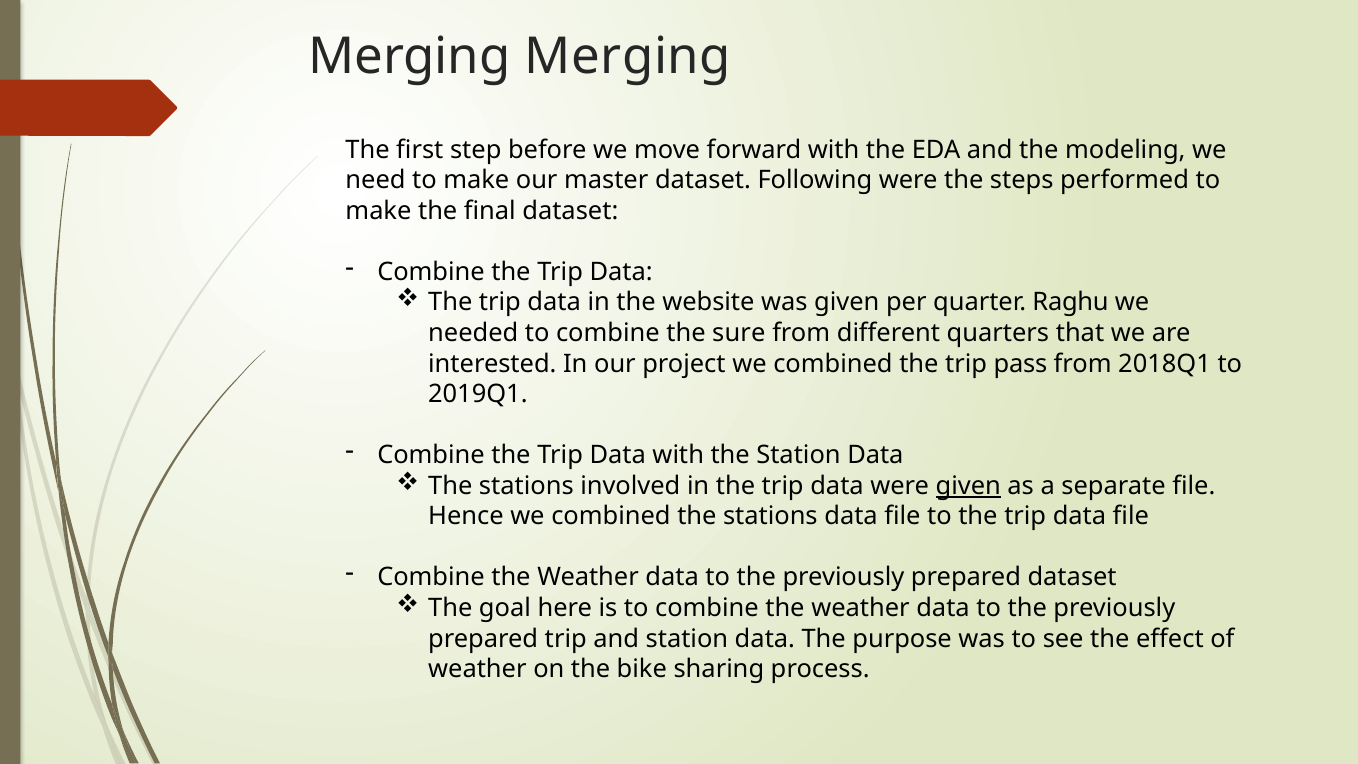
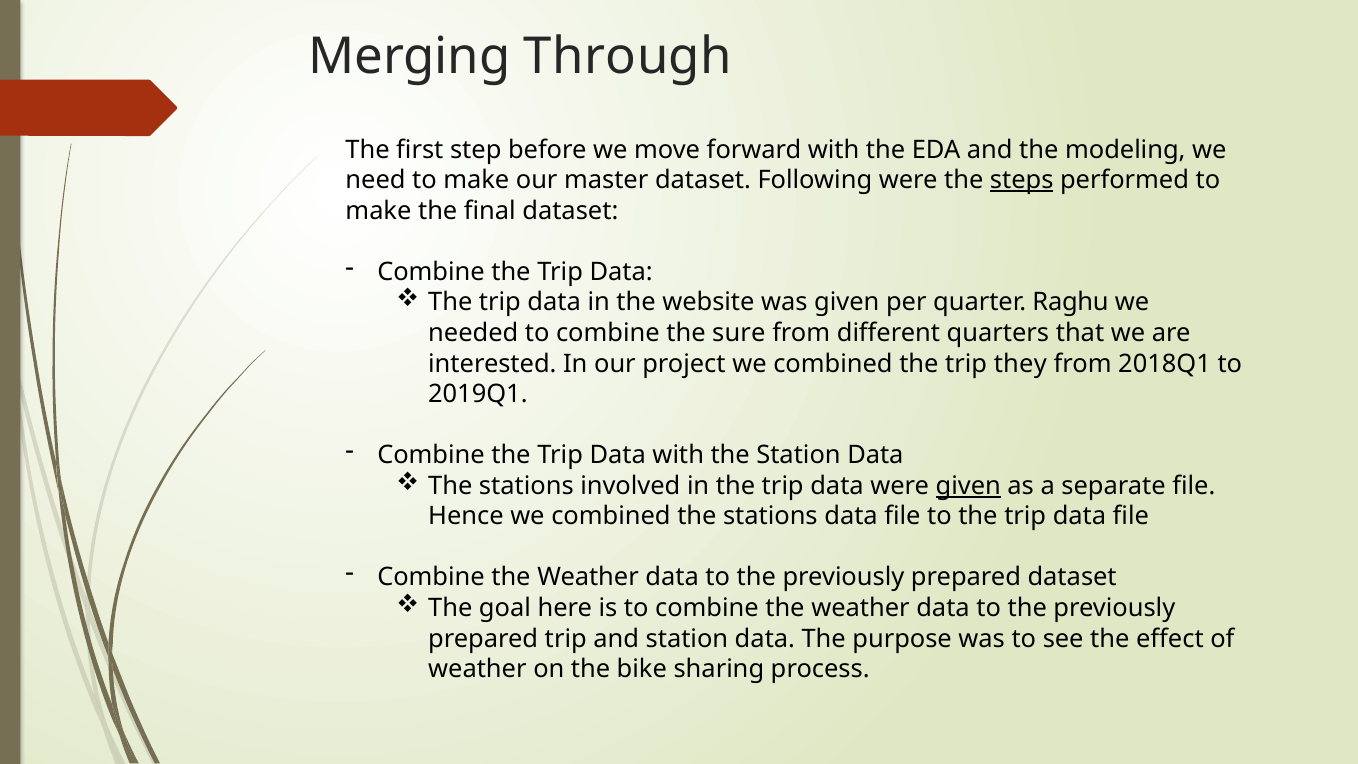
Merging Merging: Merging -> Through
steps underline: none -> present
pass: pass -> they
